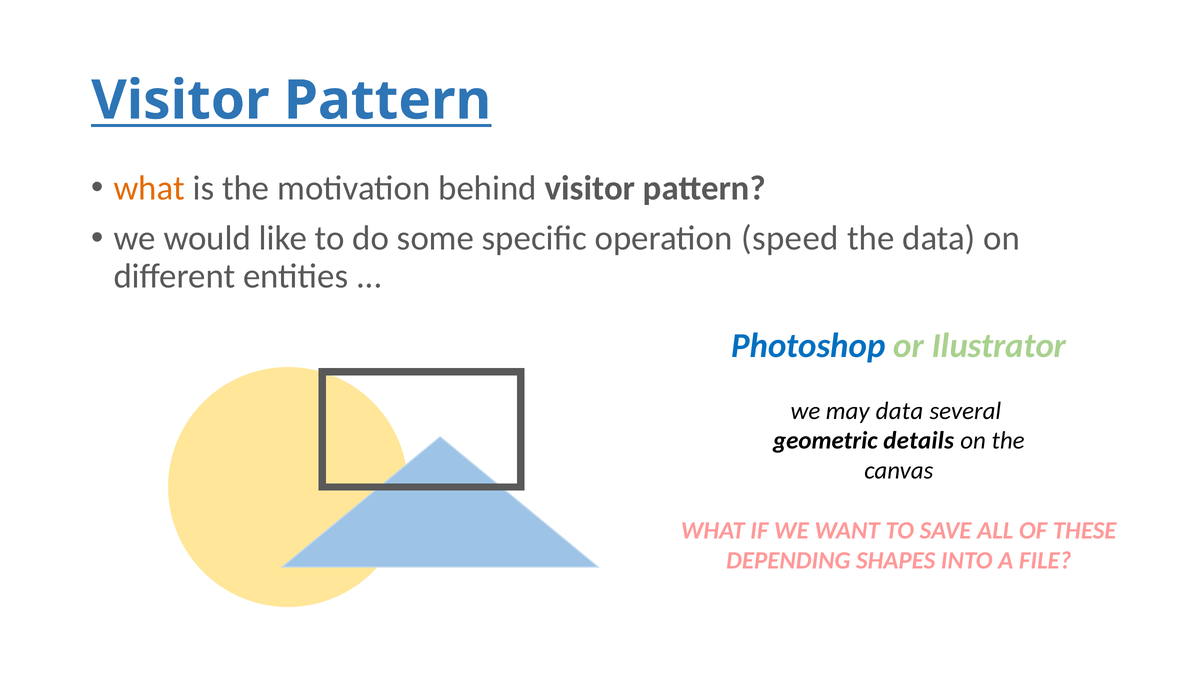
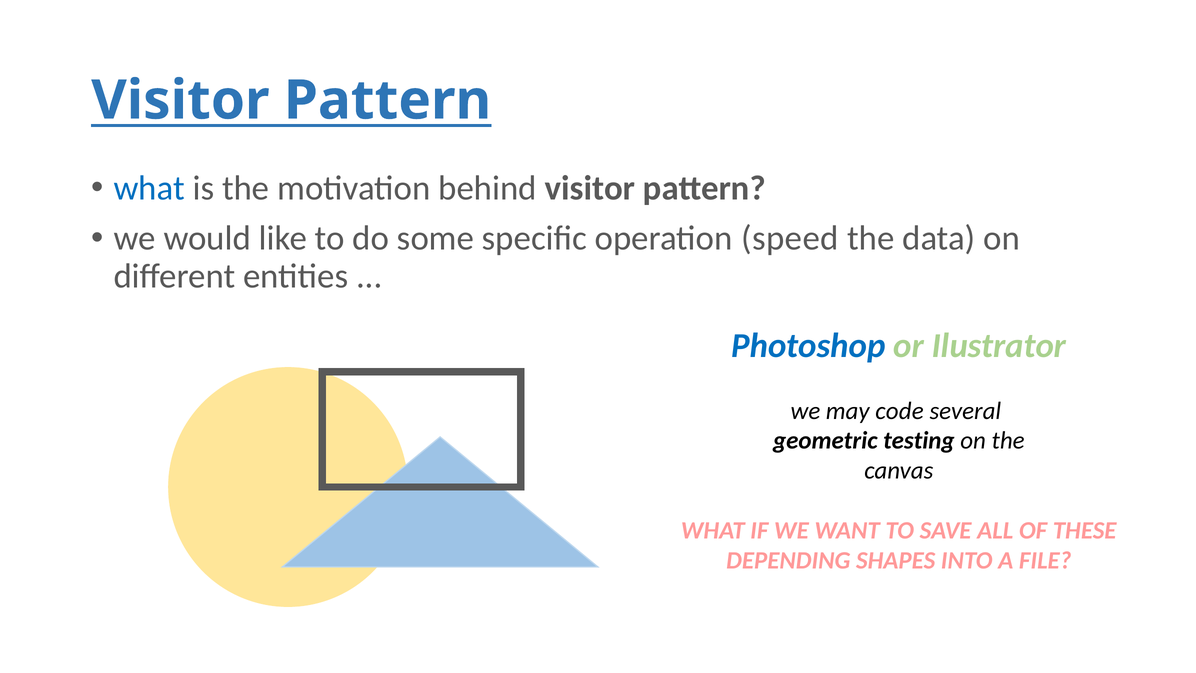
what at (149, 188) colour: orange -> blue
may data: data -> code
details: details -> testing
